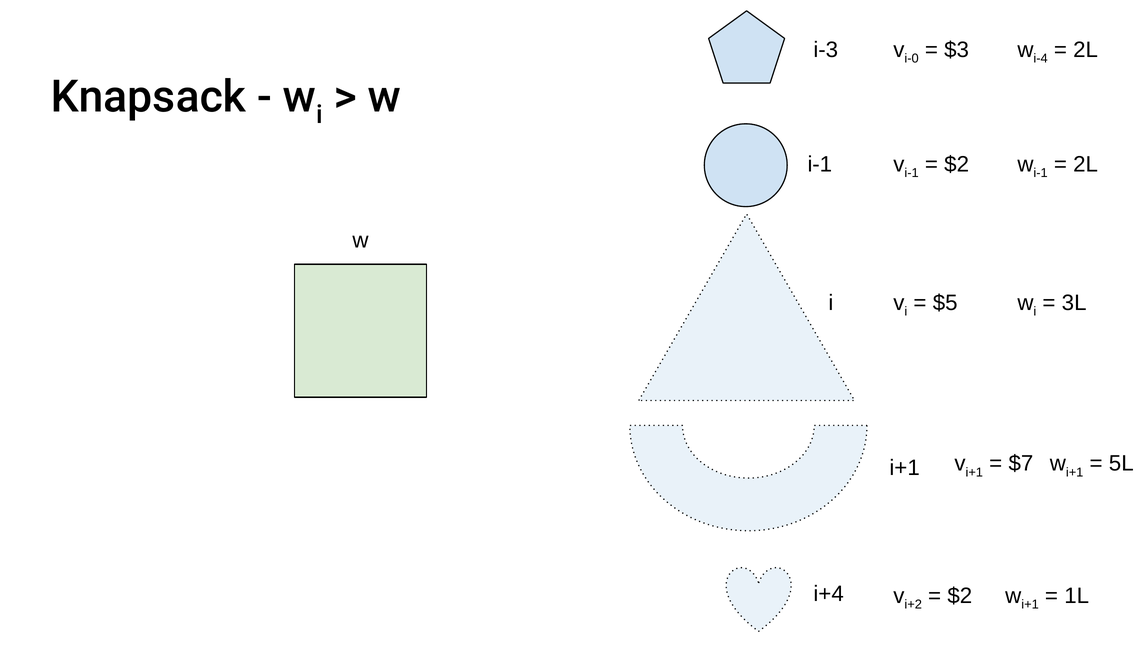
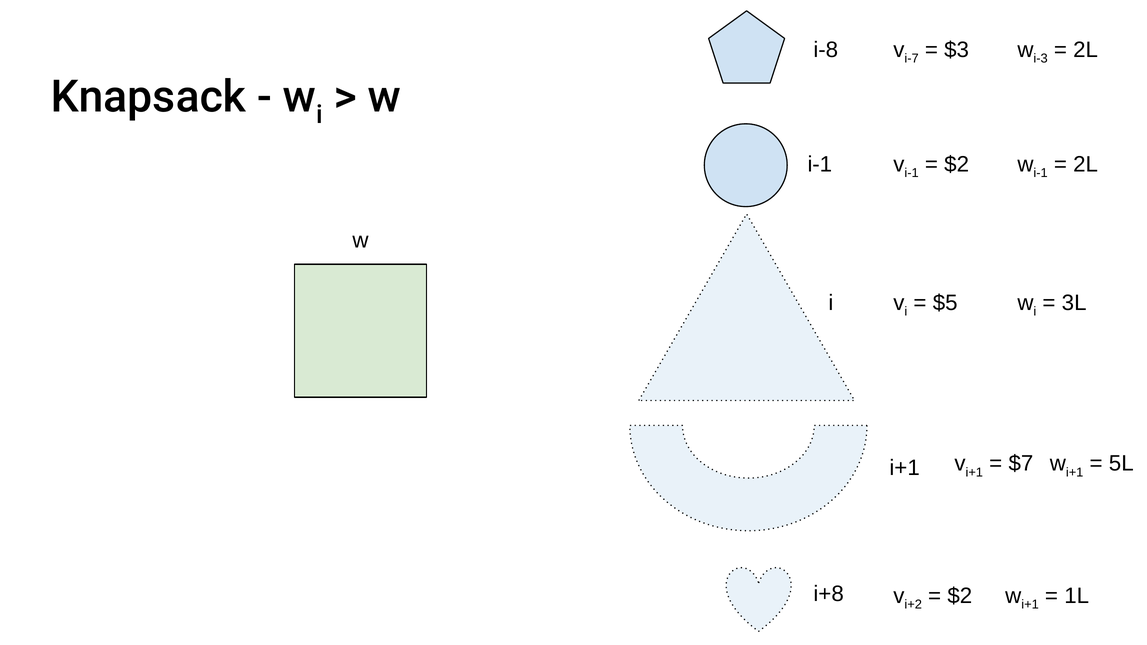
i-3: i-3 -> i-8
i-0: i-0 -> i-7
i-4: i-4 -> i-3
i+4: i+4 -> i+8
